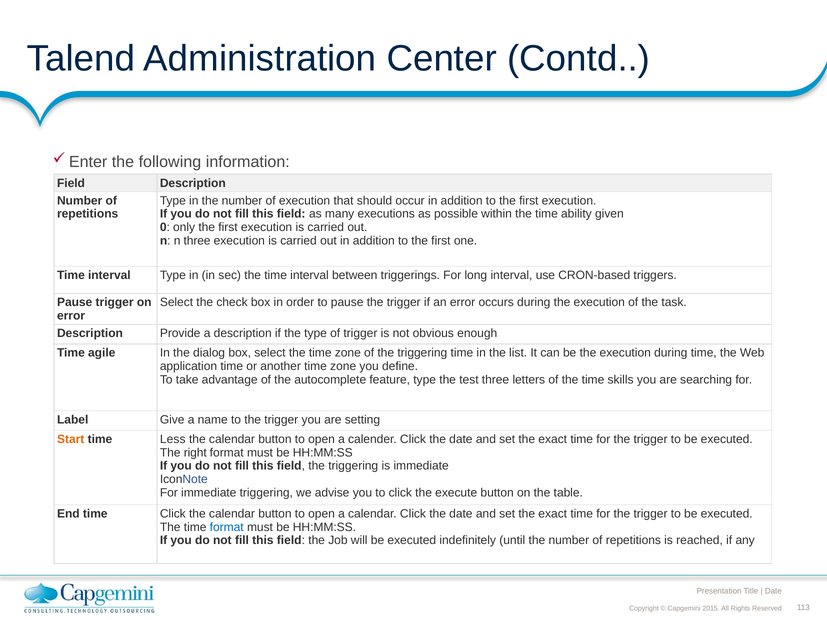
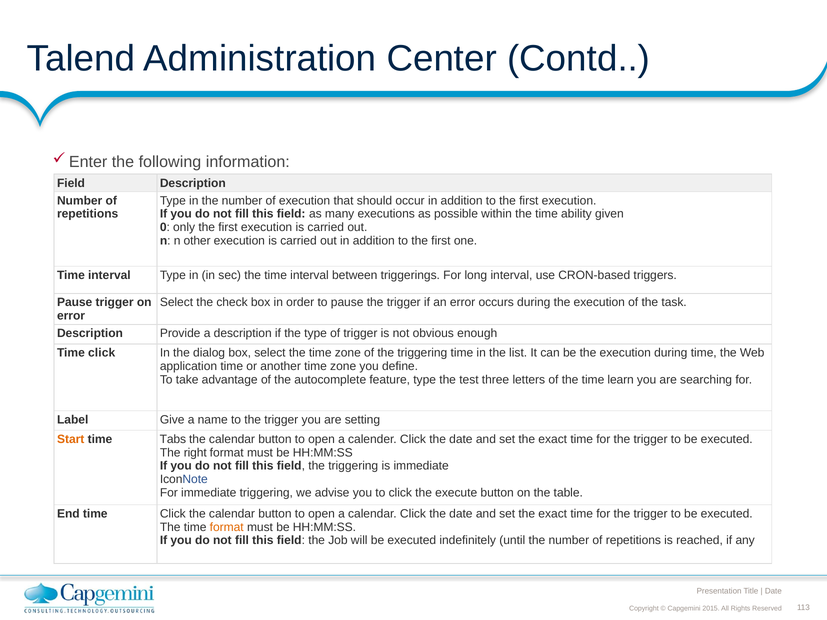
n three: three -> other
agile at (102, 353): agile -> click
skills: skills -> learn
Less: Less -> Tabs
format at (227, 527) colour: blue -> orange
